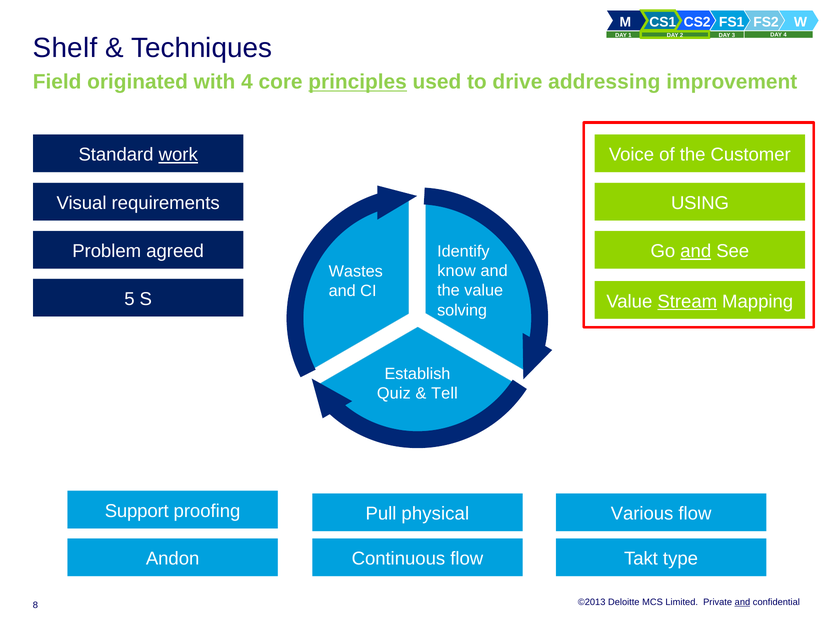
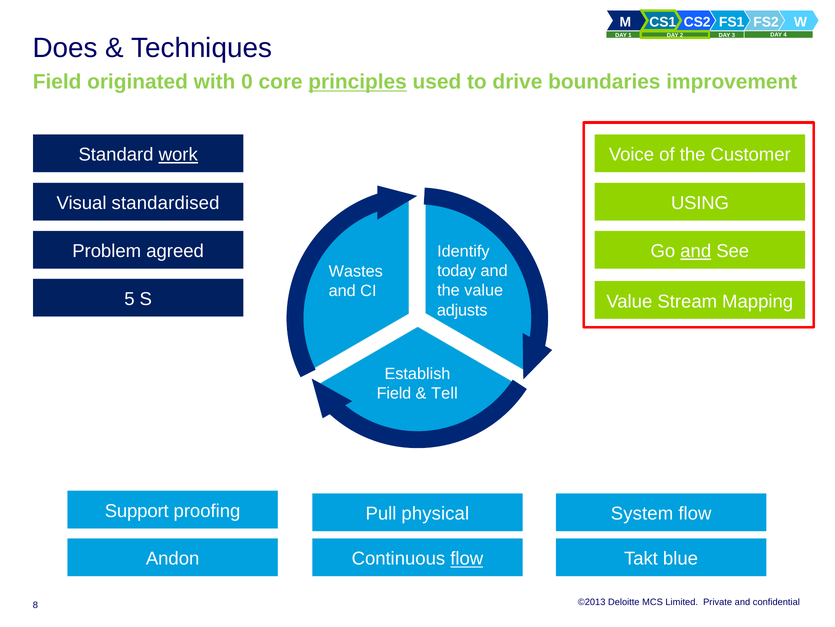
Shelf: Shelf -> Does
with 4: 4 -> 0
addressing: addressing -> boundaries
requirements: requirements -> standardised
know: know -> today
Stream underline: present -> none
solving: solving -> adjusts
Quiz at (394, 393): Quiz -> Field
Various: Various -> System
flow at (467, 558) underline: none -> present
type: type -> blue
and at (742, 602) underline: present -> none
